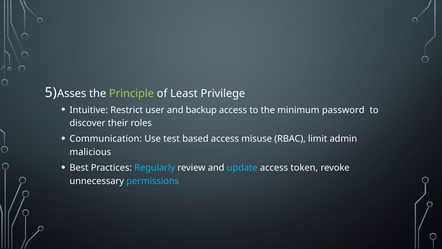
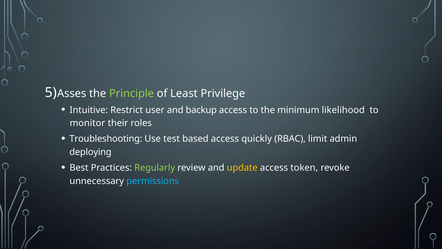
password: password -> likelihood
discover: discover -> monitor
Communication: Communication -> Troubleshooting
misuse: misuse -> quickly
malicious: malicious -> deploying
Regularly colour: light blue -> light green
update colour: light blue -> yellow
